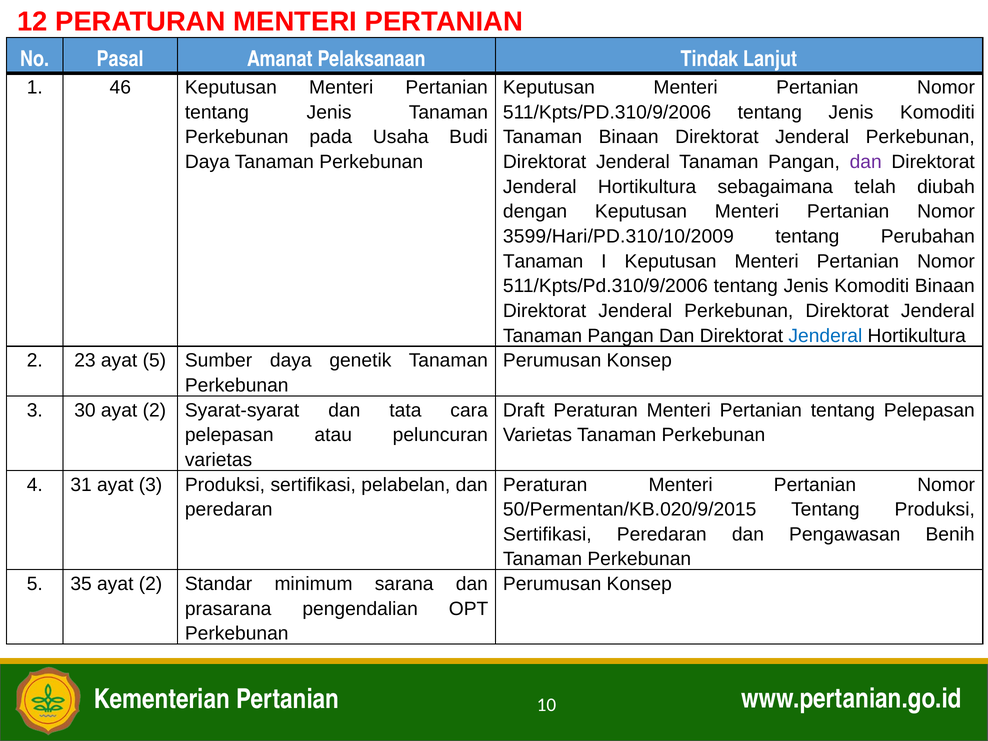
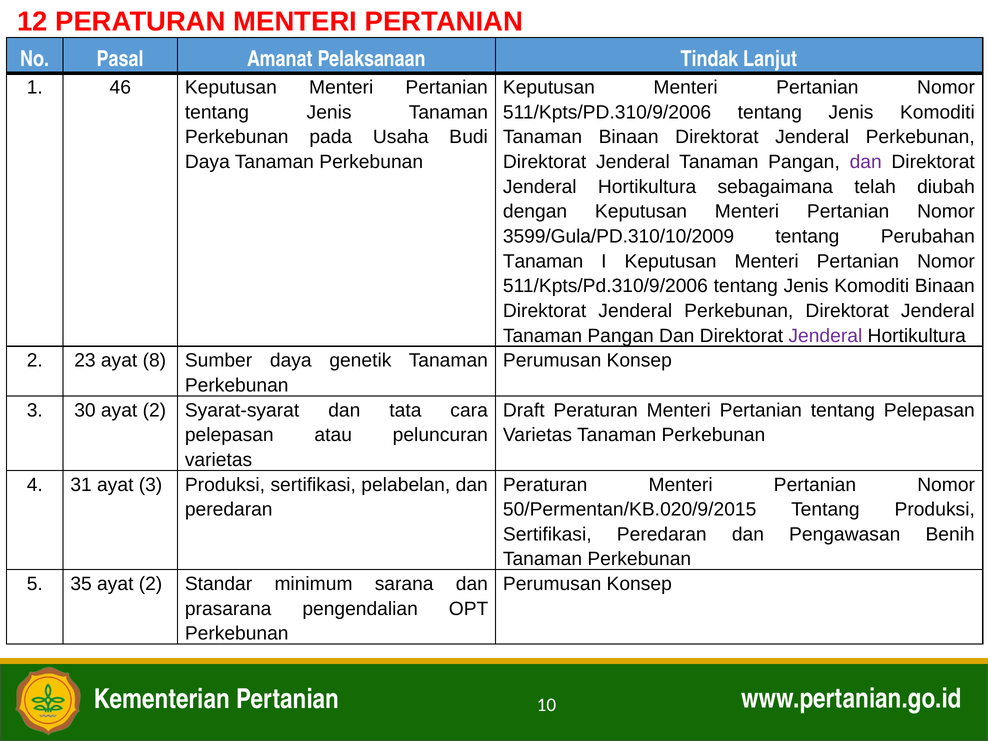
3599/Hari/PD.310/10/2009: 3599/Hari/PD.310/10/2009 -> 3599/Gula/PD.310/10/2009
Jenderal at (825, 336) colour: blue -> purple
ayat 5: 5 -> 8
